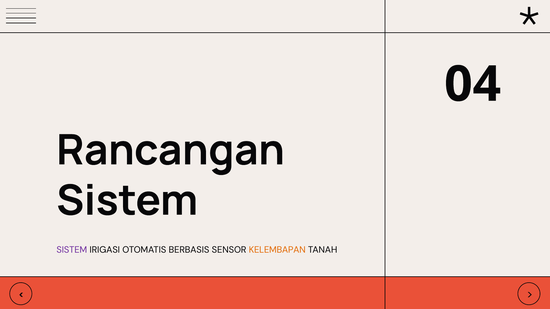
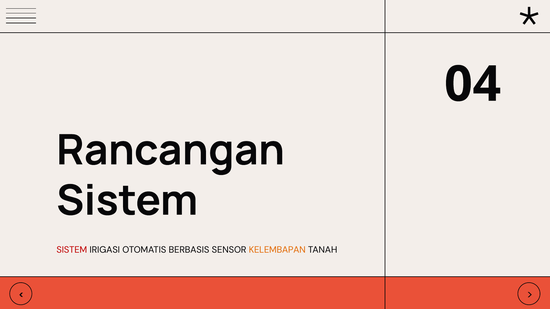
SISTEM at (72, 250) colour: purple -> red
